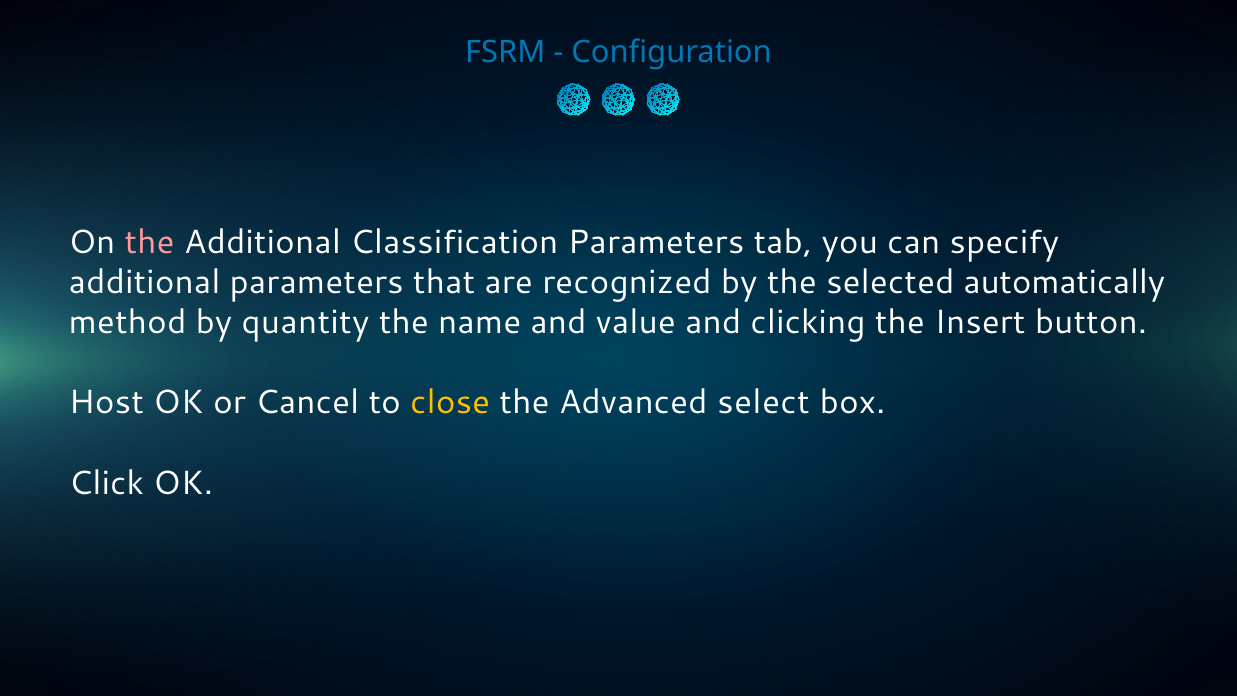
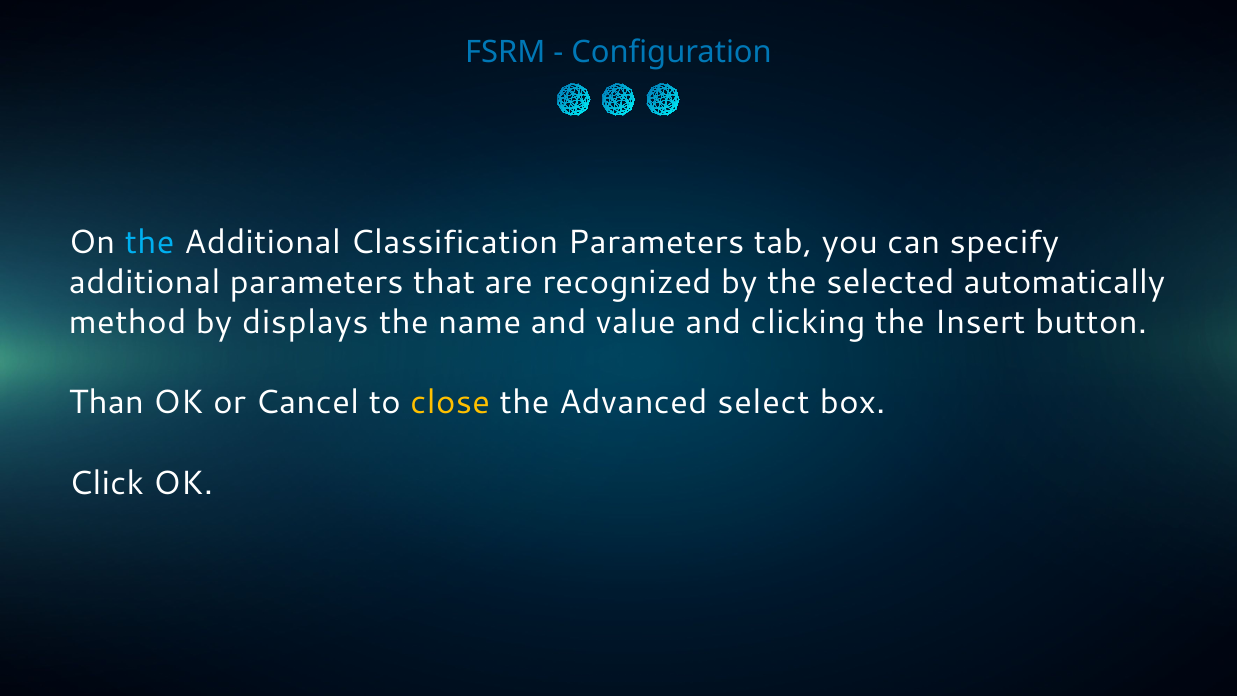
the at (150, 242) colour: pink -> light blue
quantity: quantity -> displays
Host: Host -> Than
